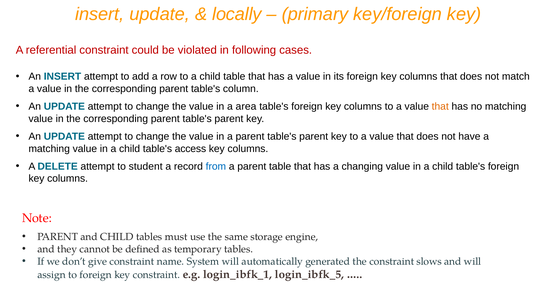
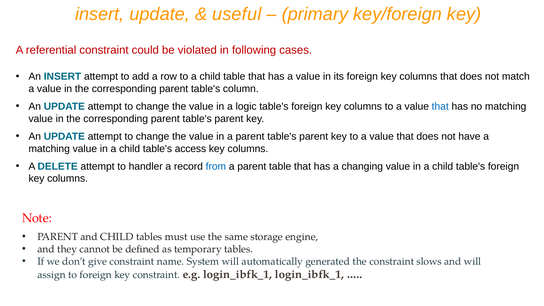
locally: locally -> useful
area: area -> logic
that at (440, 106) colour: orange -> blue
student: student -> handler
login_ibfk_1 login_ibfk_5: login_ibfk_5 -> login_ibfk_1
